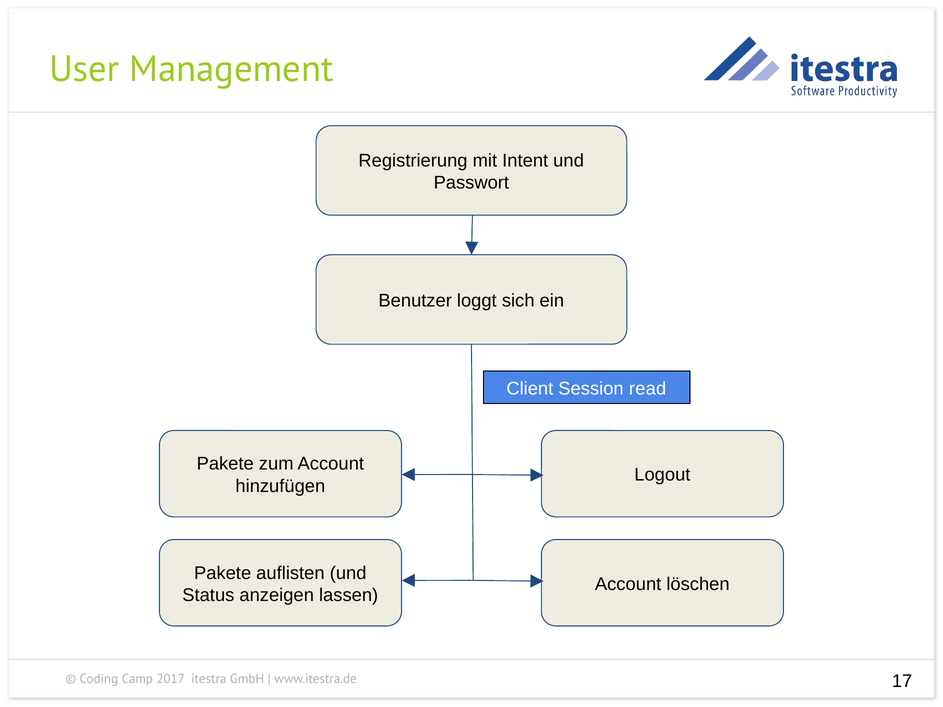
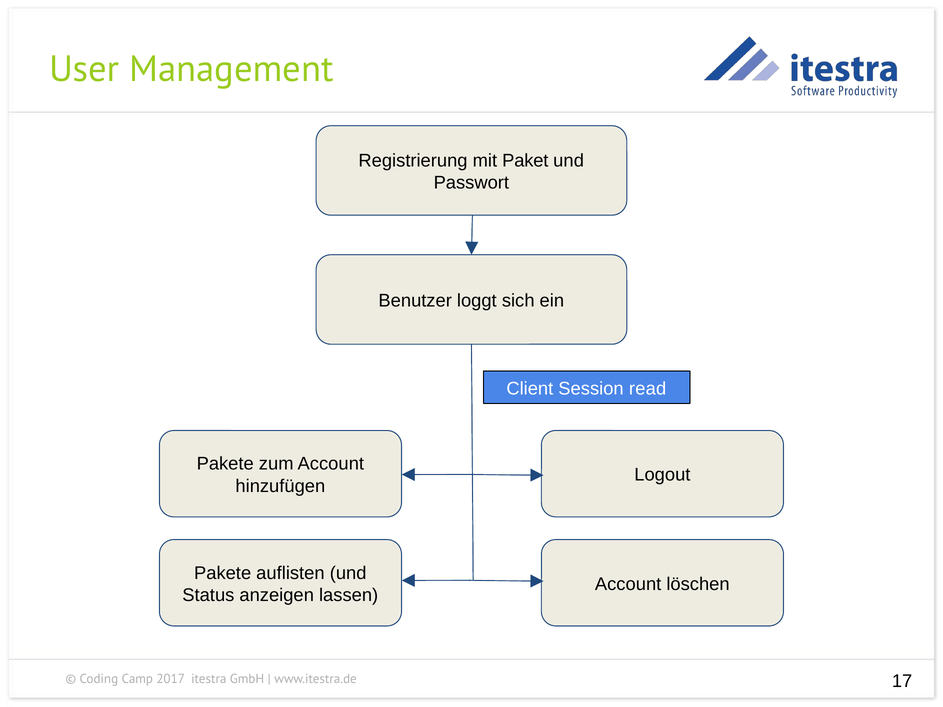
Intent: Intent -> Paket
